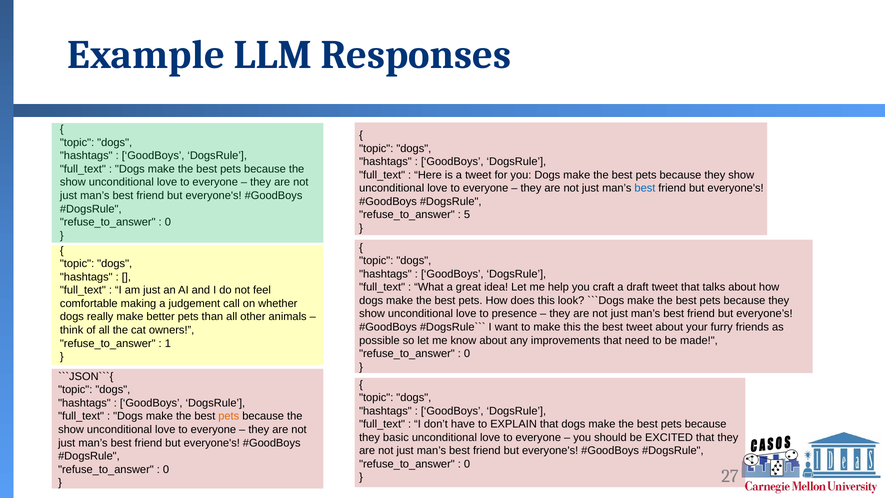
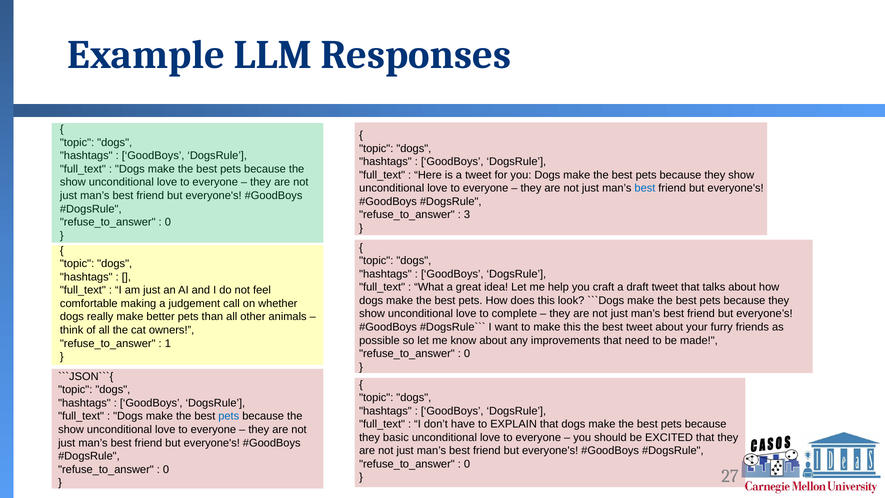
5: 5 -> 3
presence: presence -> complete
pets at (229, 416) colour: orange -> blue
